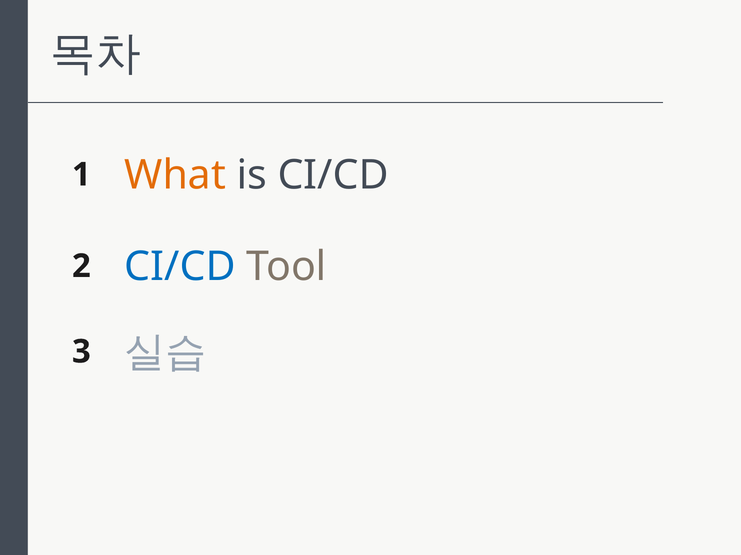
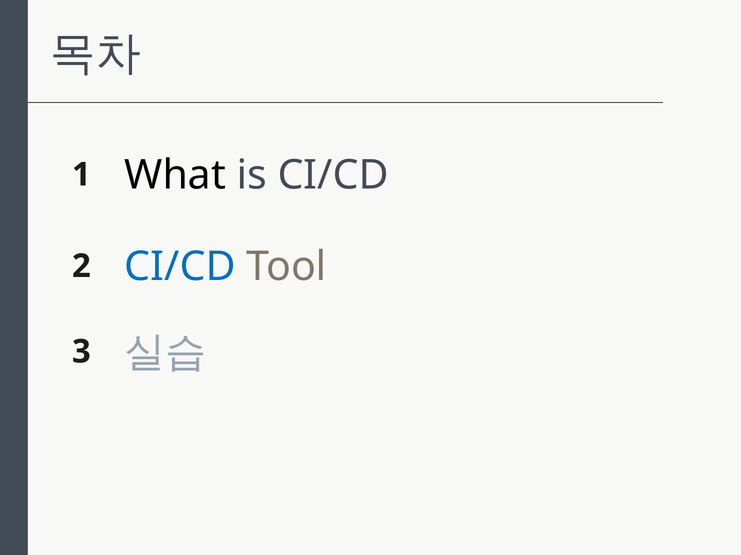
What colour: orange -> black
